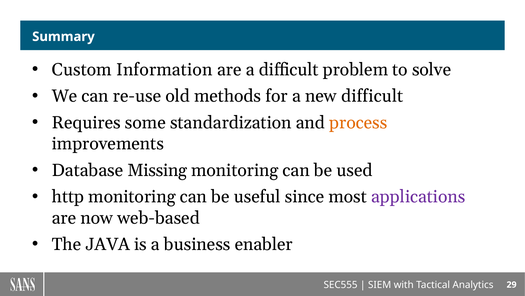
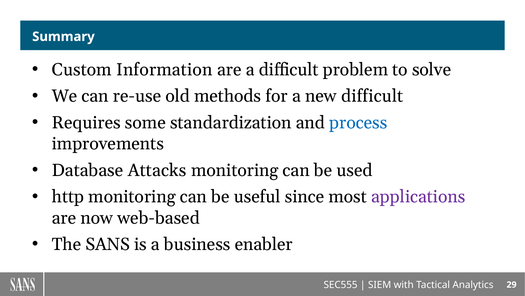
process colour: orange -> blue
Missing: Missing -> Attacks
JAVA: JAVA -> SANS
